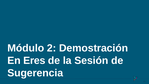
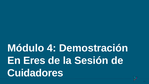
2: 2 -> 4
Sugerencia: Sugerencia -> Cuidadores
